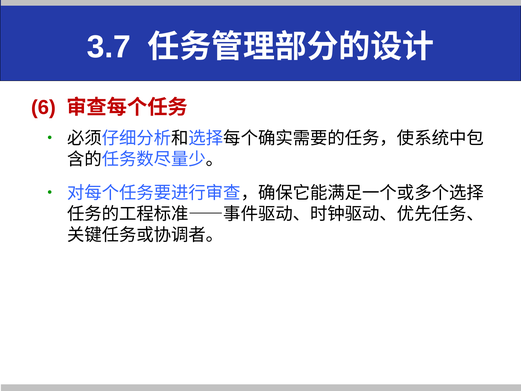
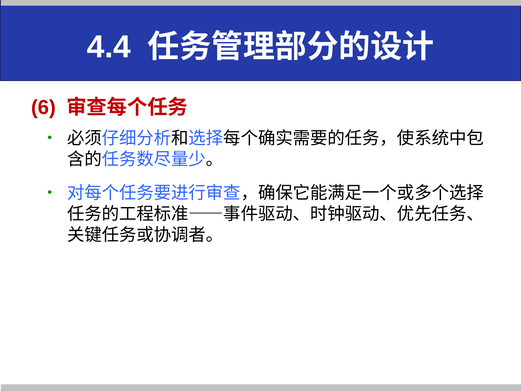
3.7: 3.7 -> 4.4
